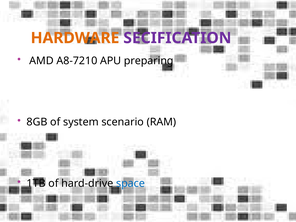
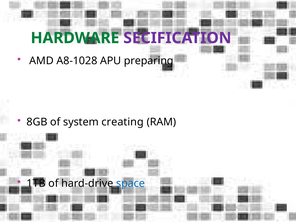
HARDWARE colour: orange -> green
A8-7210: A8-7210 -> A8-1028
scenario: scenario -> creating
